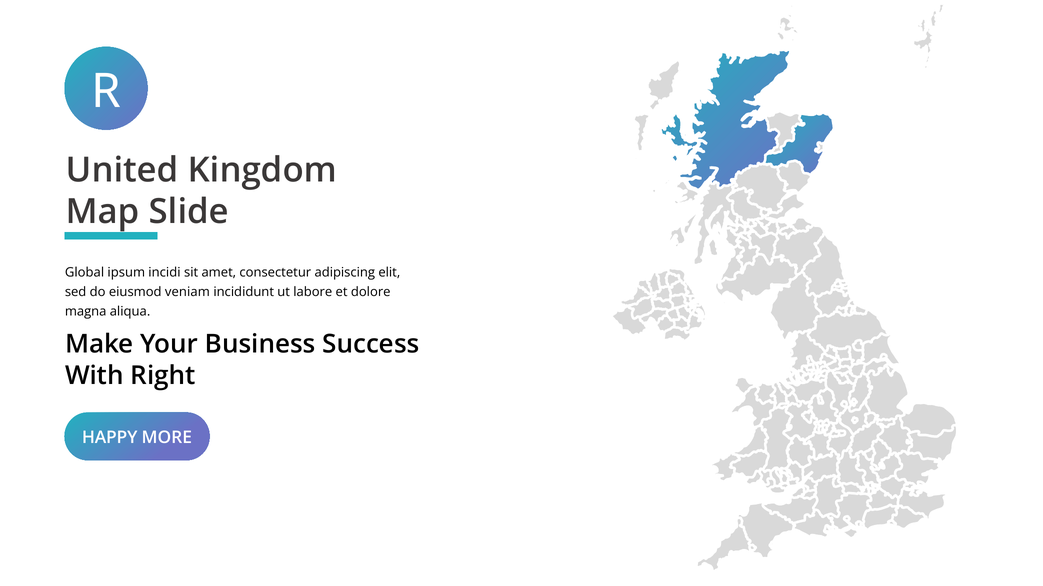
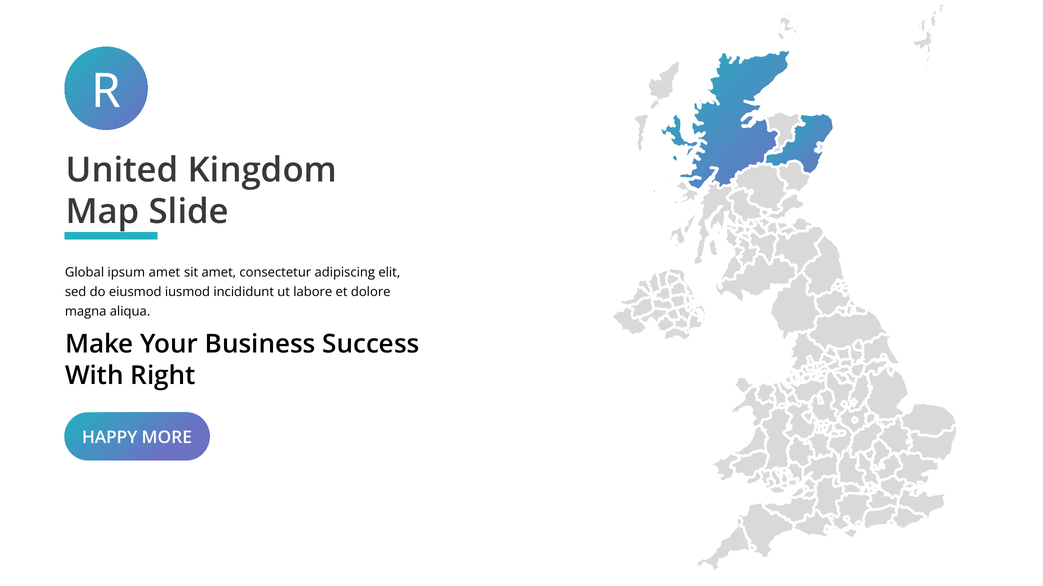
ipsum incidi: incidi -> amet
veniam: veniam -> iusmod
